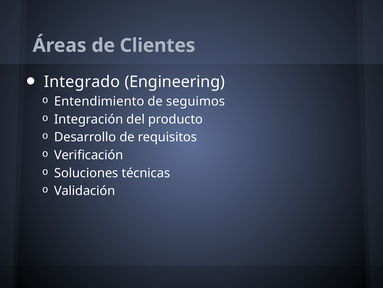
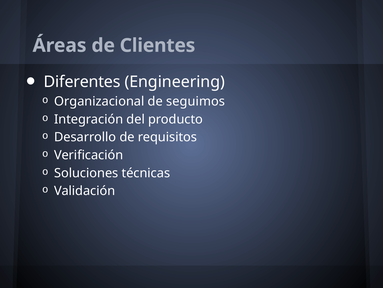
Integrado: Integrado -> Diferentes
Entendimiento: Entendimiento -> Organizacional
